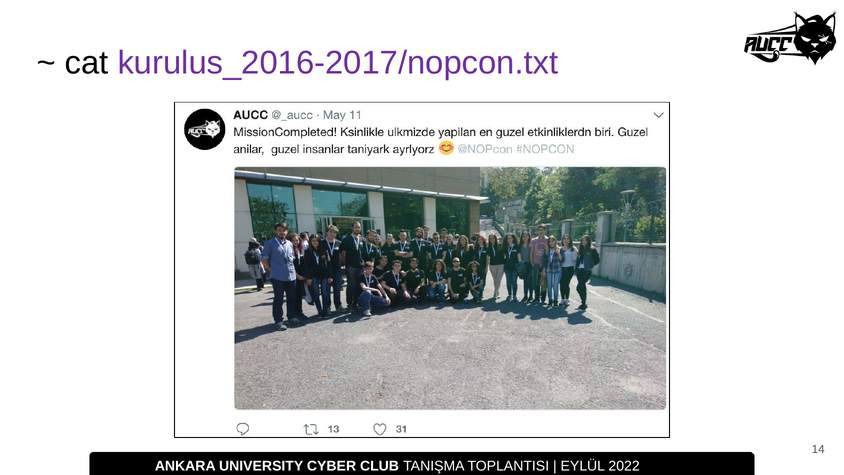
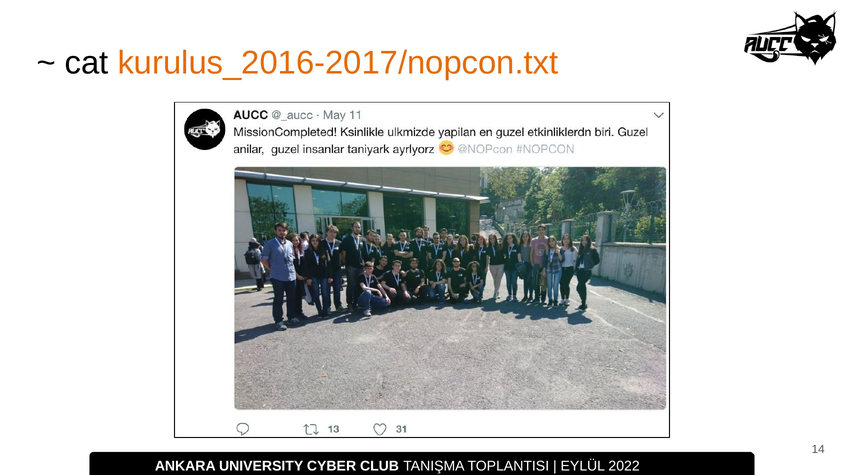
kurulus_2016-2017/nopcon.txt colour: purple -> orange
